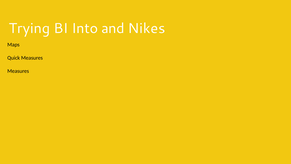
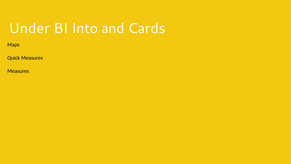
Trying: Trying -> Under
Nikes: Nikes -> Cards
